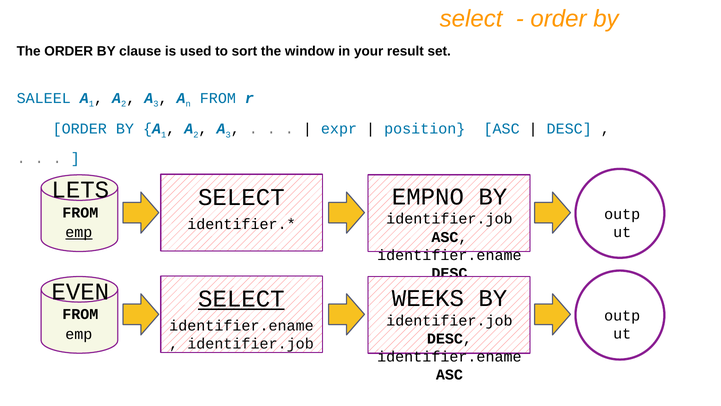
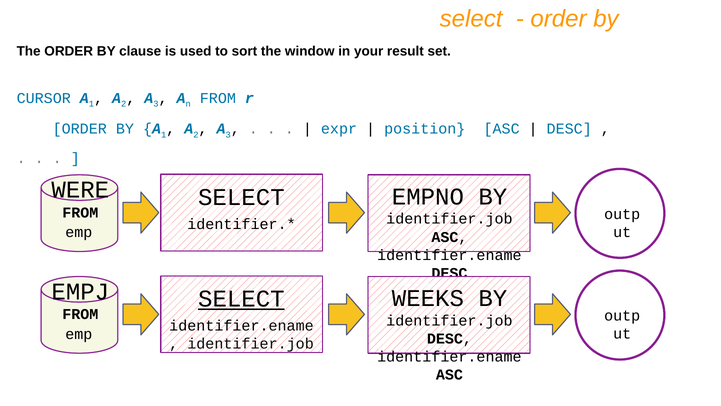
SALEEL: SALEEL -> CURSOR
LETS: LETS -> WERE
emp at (79, 232) underline: present -> none
EVEN: EVEN -> EMPJ
